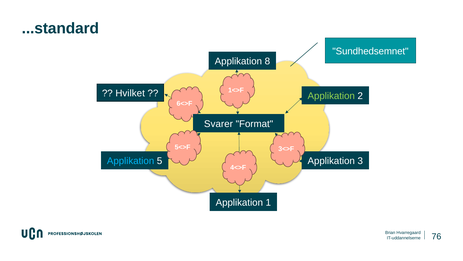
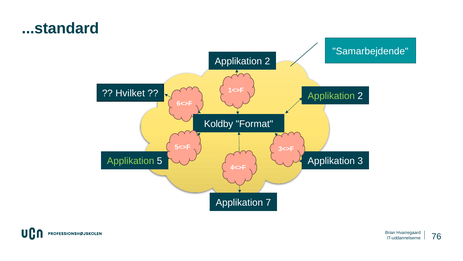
Sundhedsemnet: Sundhedsemnet -> Samarbejdende
8 at (267, 61): 8 -> 2
Svarer: Svarer -> Koldby
Applikation at (131, 161) colour: light blue -> light green
1: 1 -> 7
